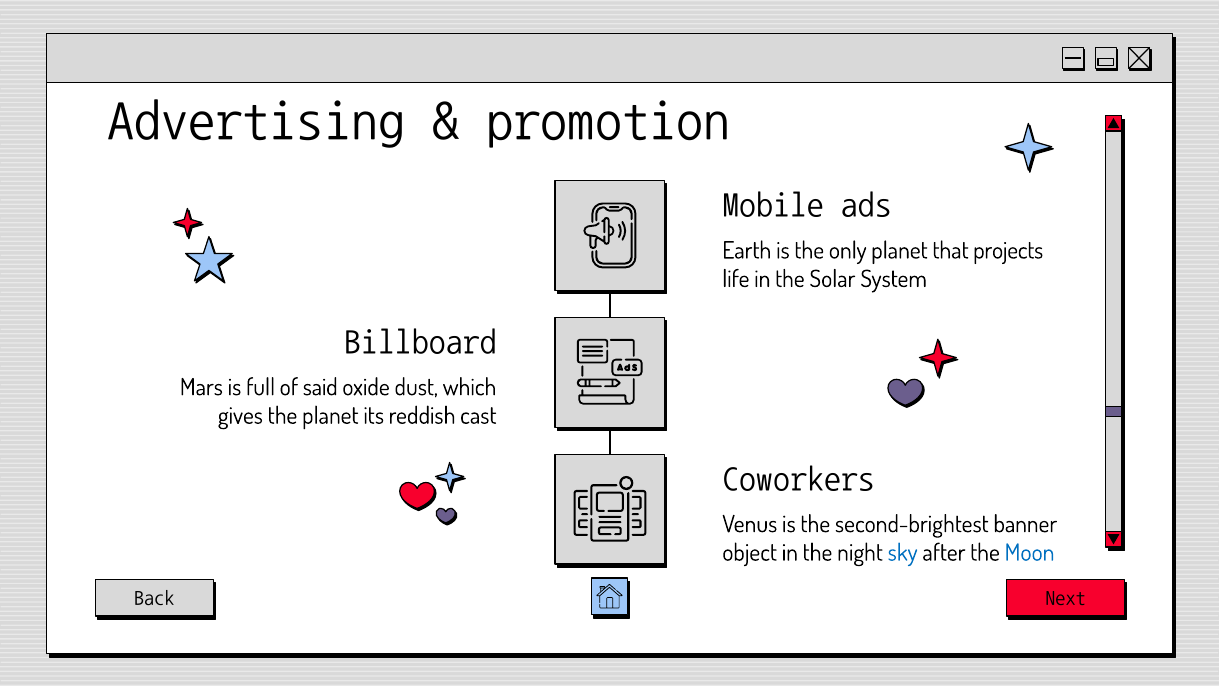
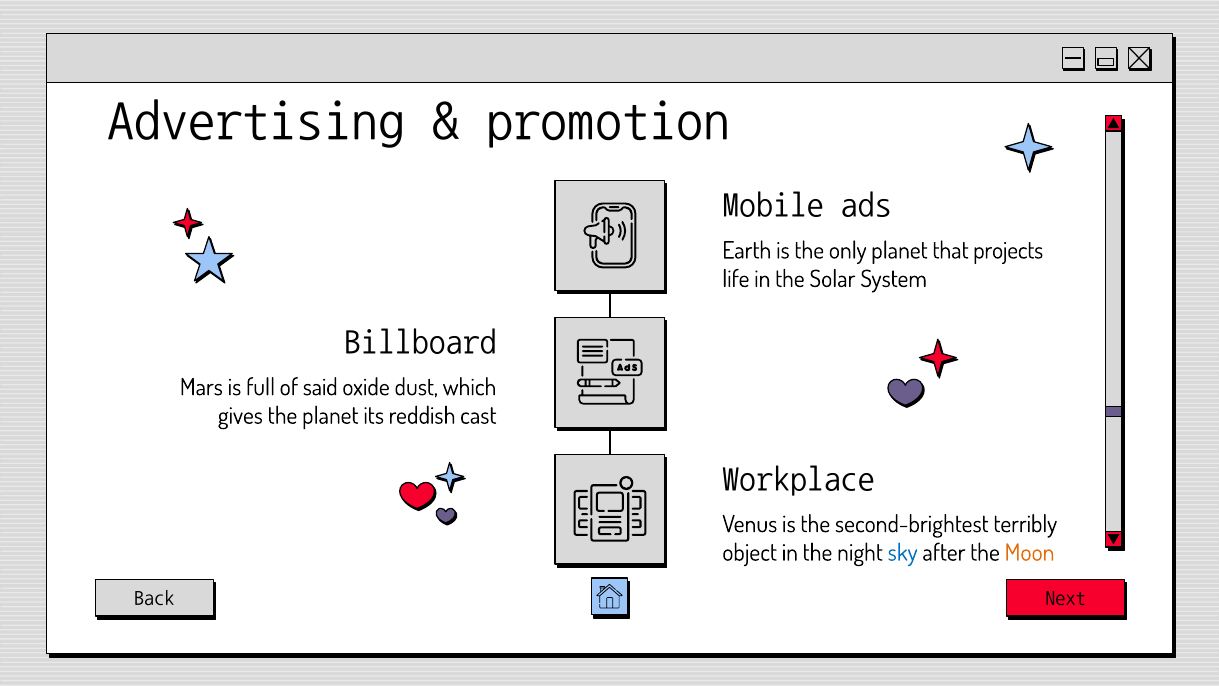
Coworkers: Coworkers -> Workplace
banner: banner -> terribly
Moon colour: blue -> orange
